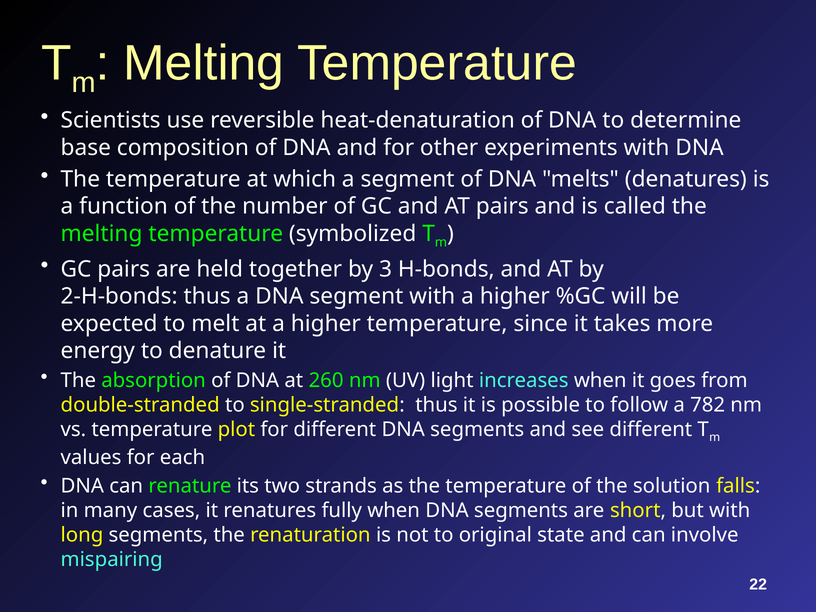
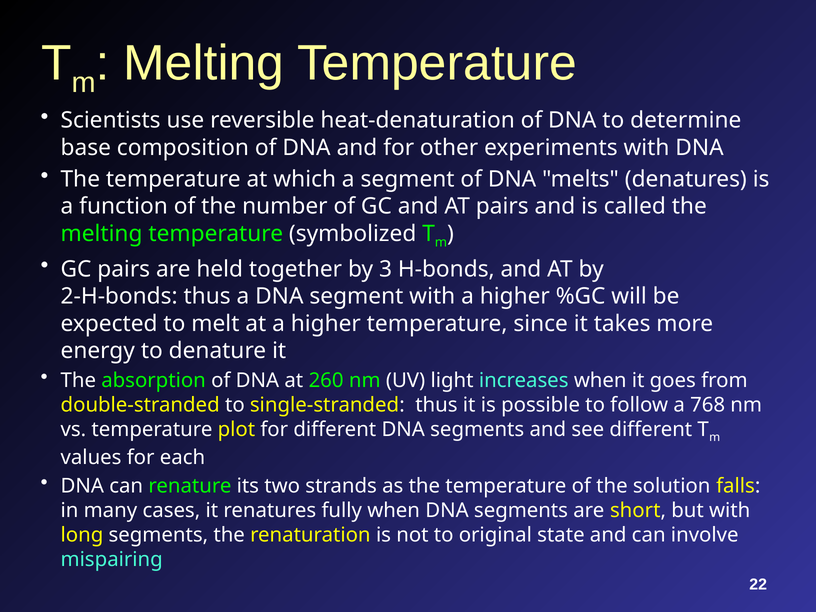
782: 782 -> 768
